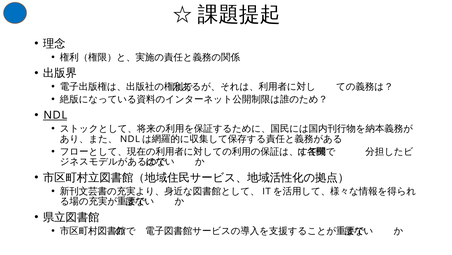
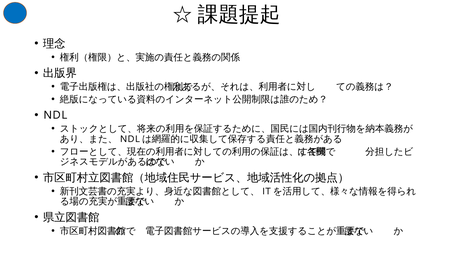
NDL underline: present -> none
